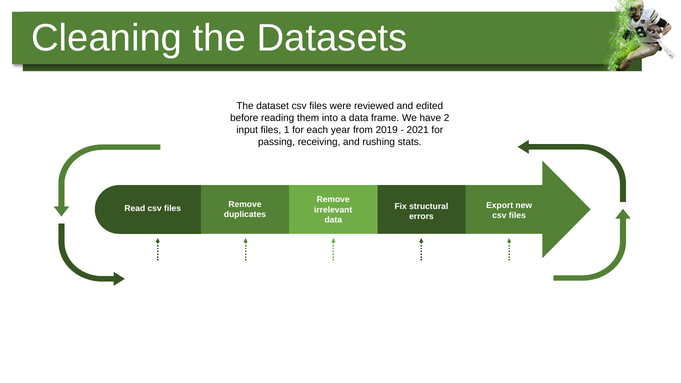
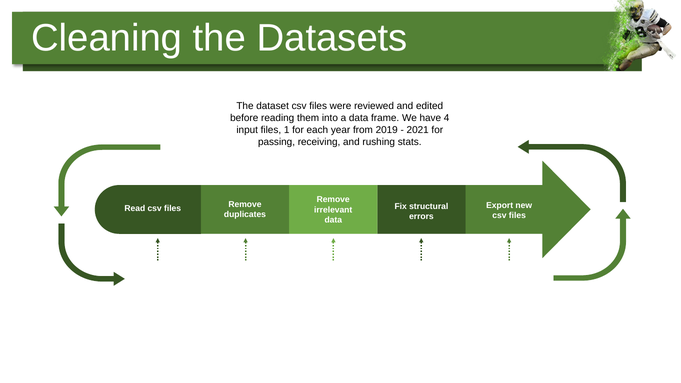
2: 2 -> 4
